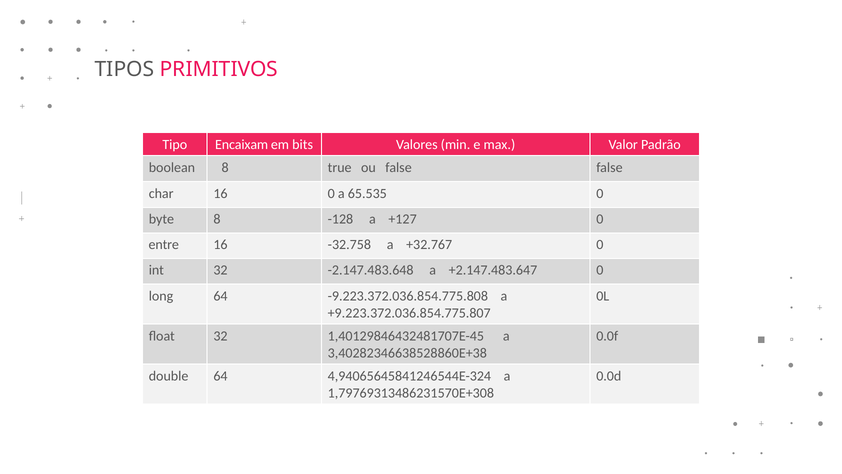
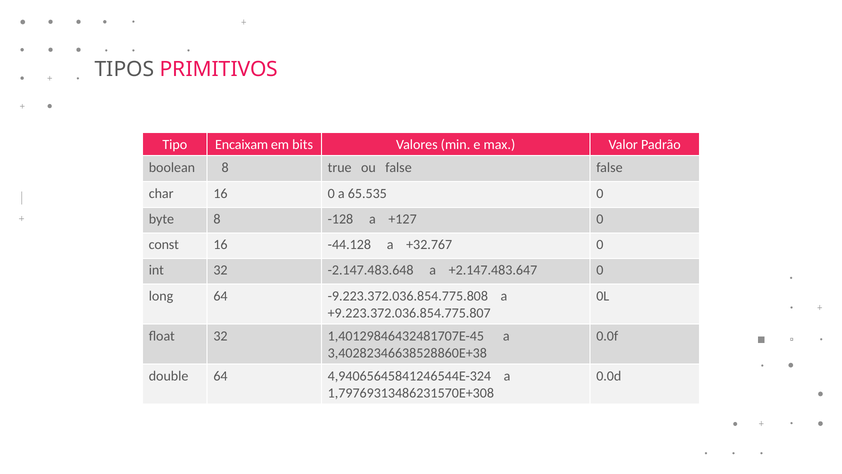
entre: entre -> const
-32.758: -32.758 -> -44.128
